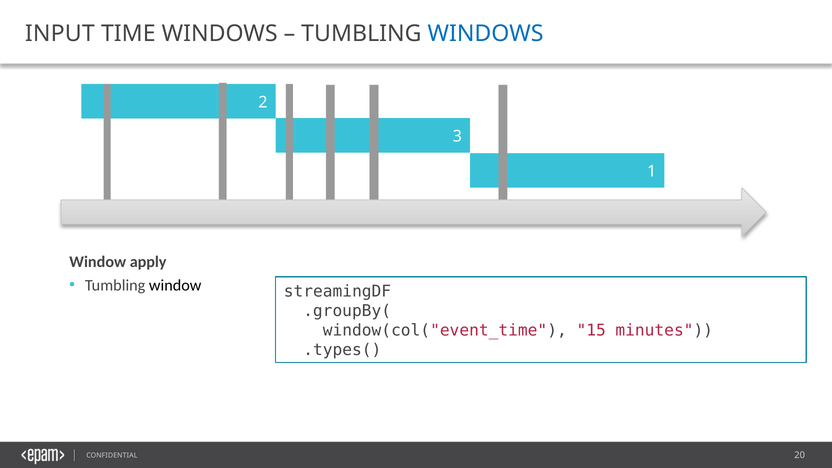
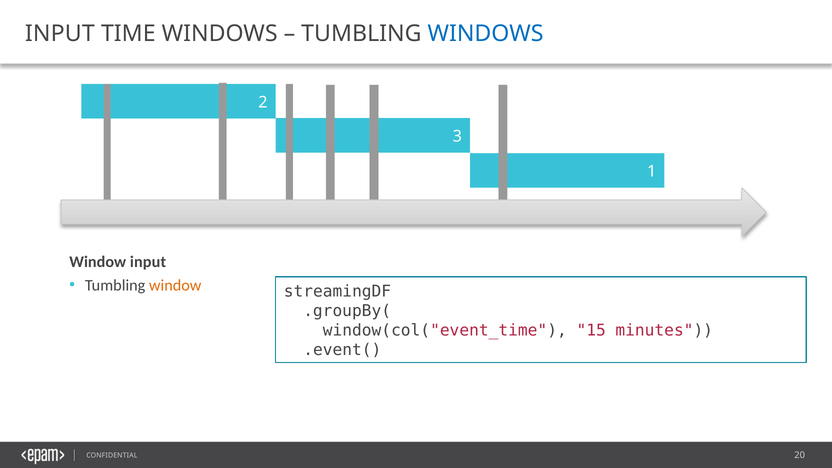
Window apply: apply -> input
window at (175, 285) colour: black -> orange
.types(: .types( -> .event(
